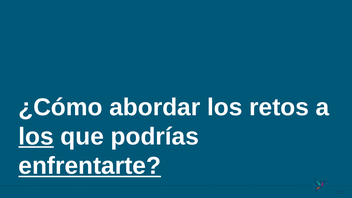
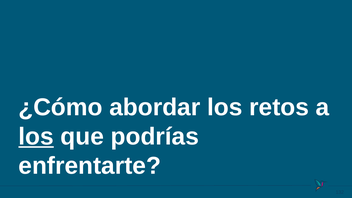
enfrentarte underline: present -> none
